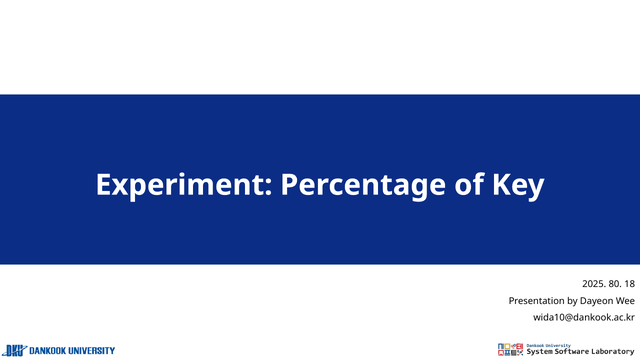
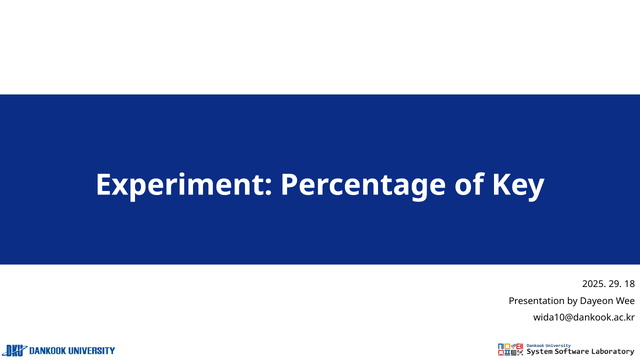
80: 80 -> 29
